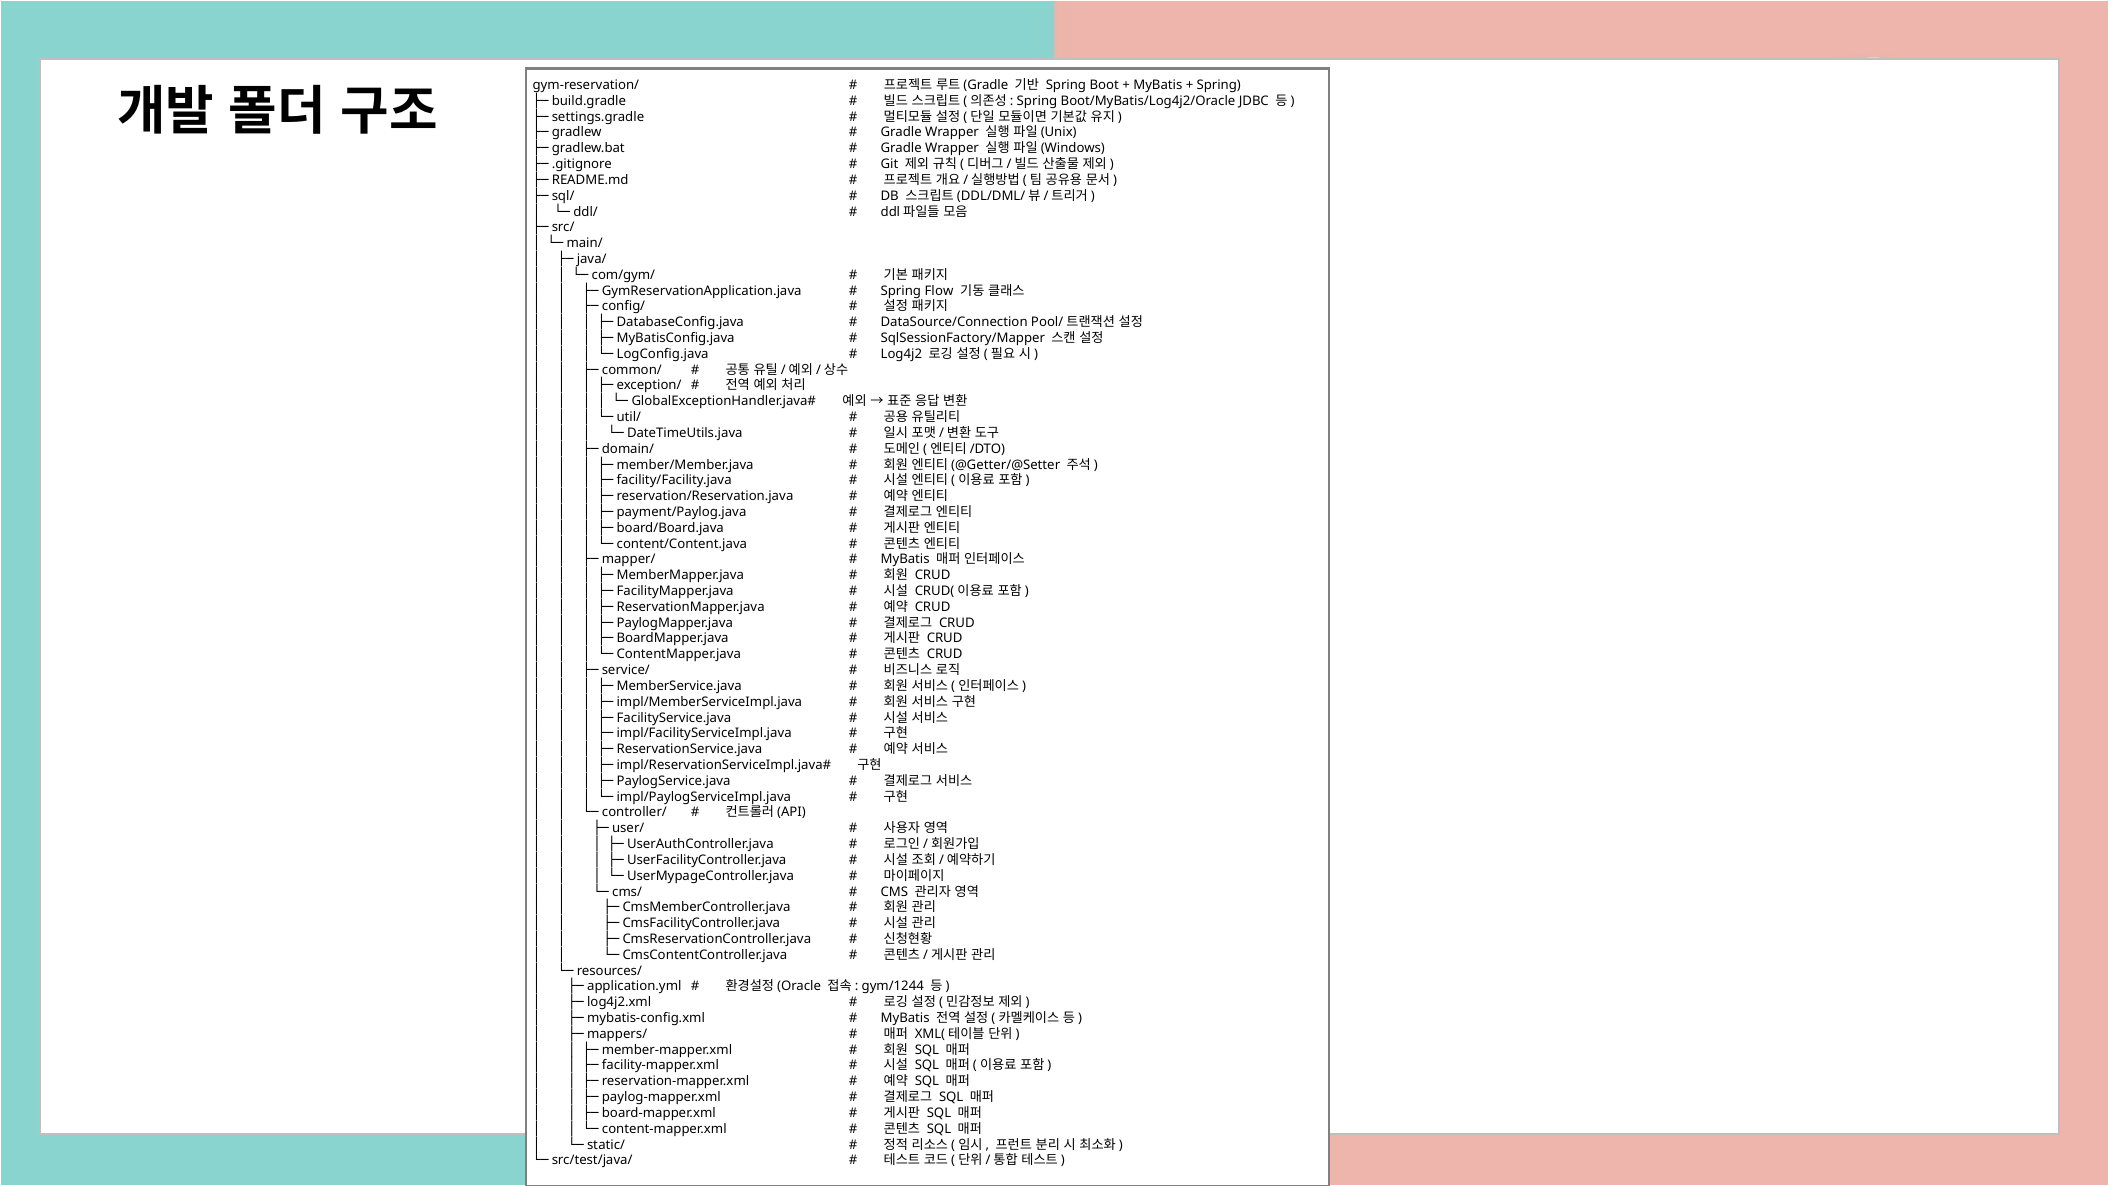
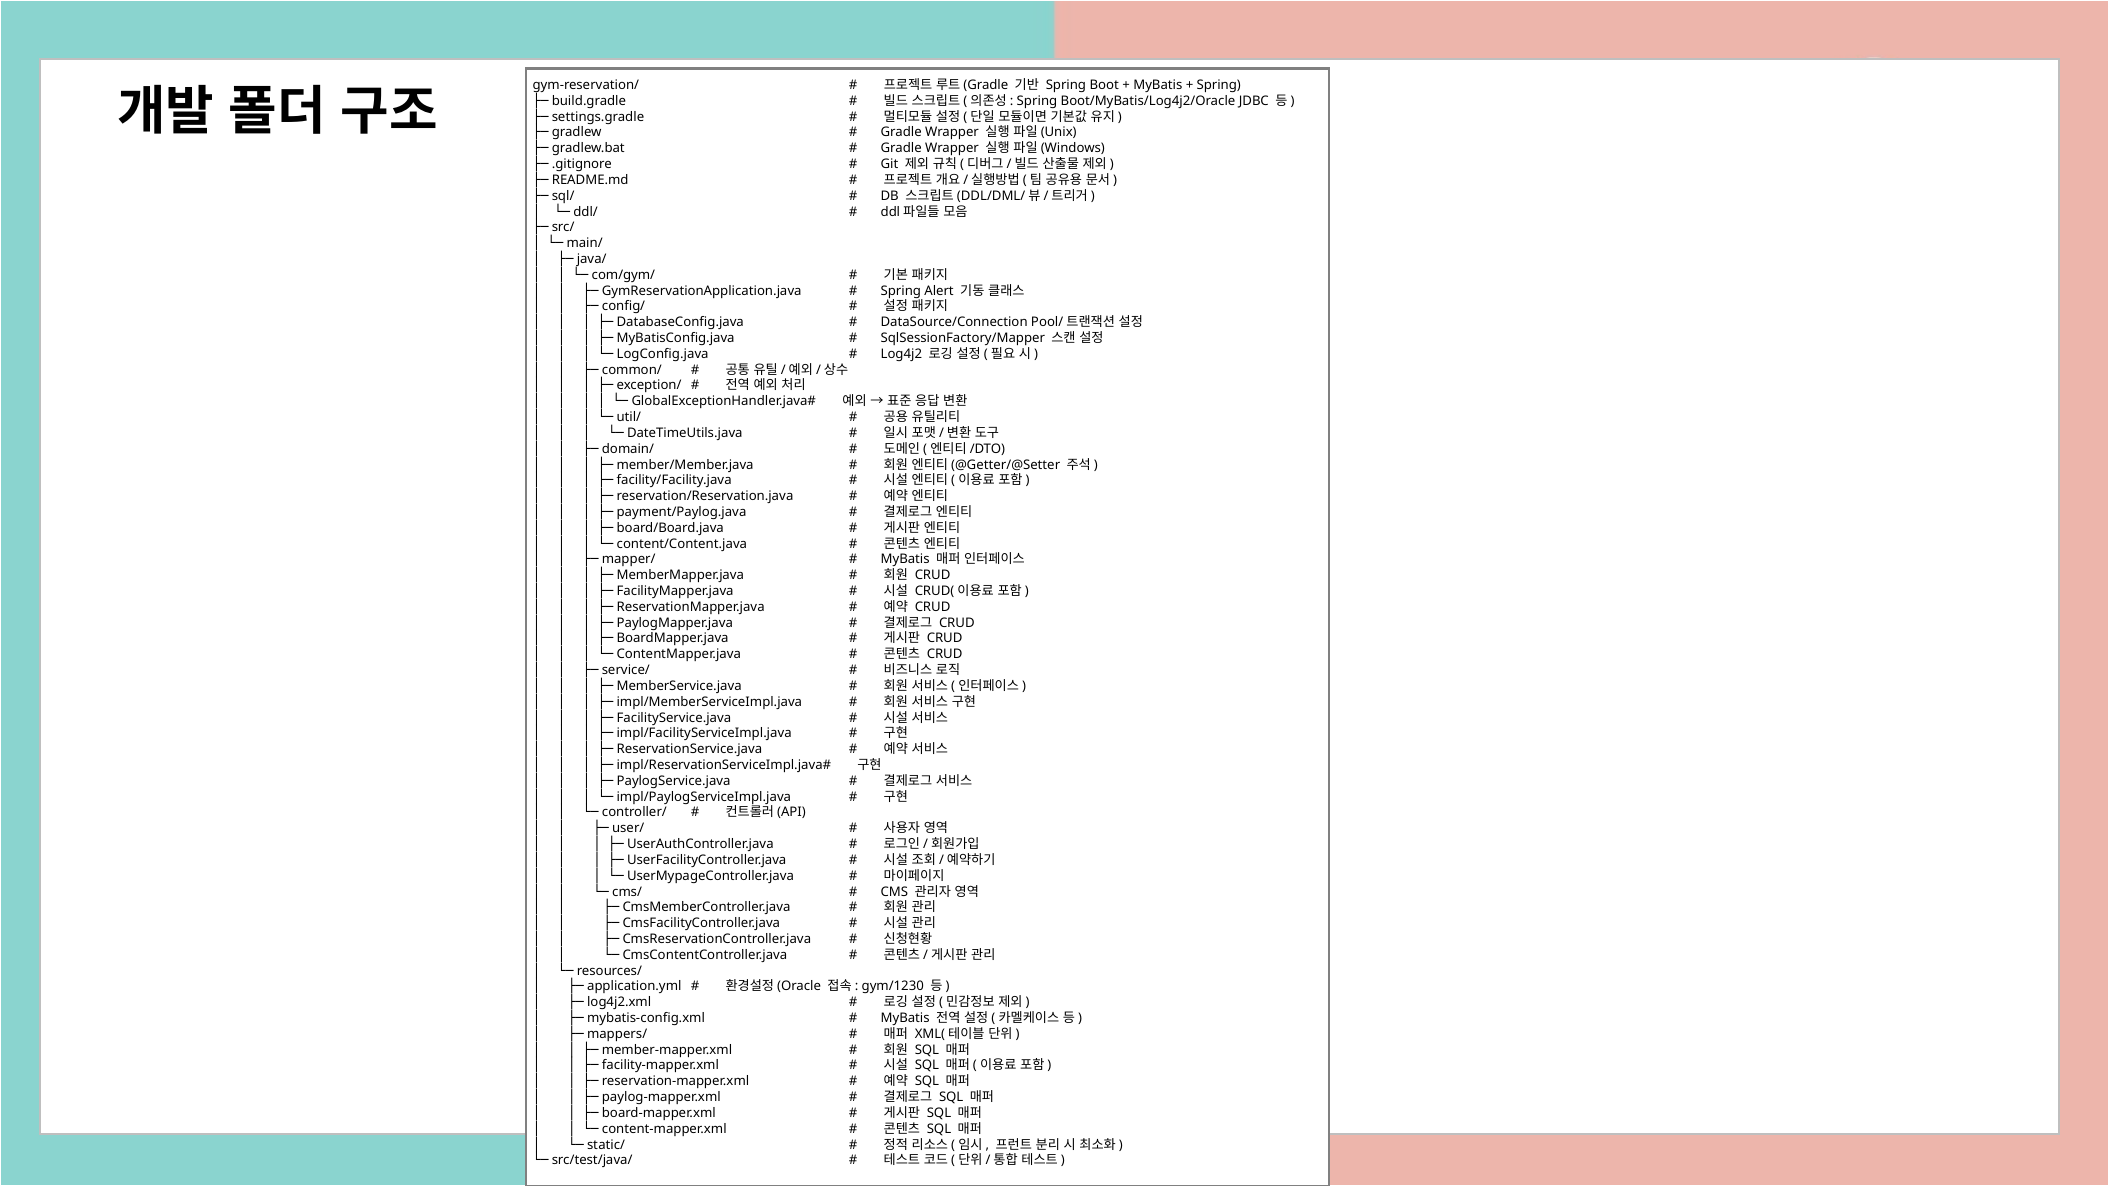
Flow: Flow -> Alert
gym/1244: gym/1244 -> gym/1230
